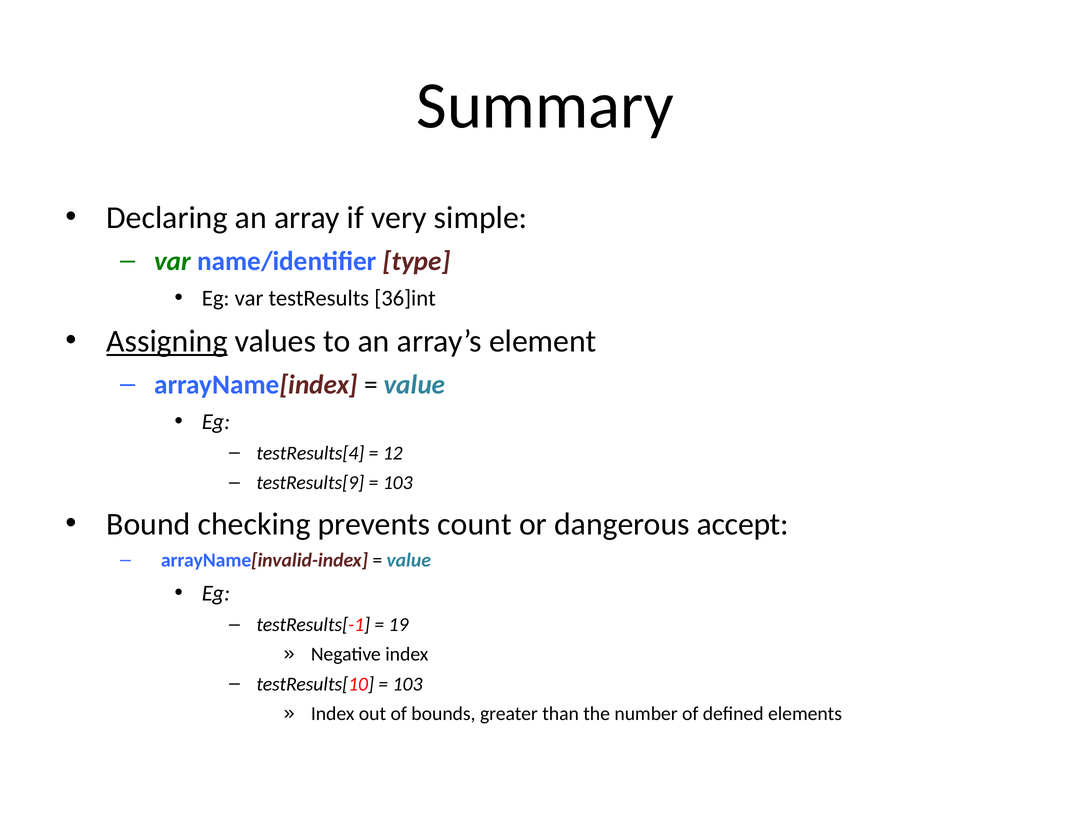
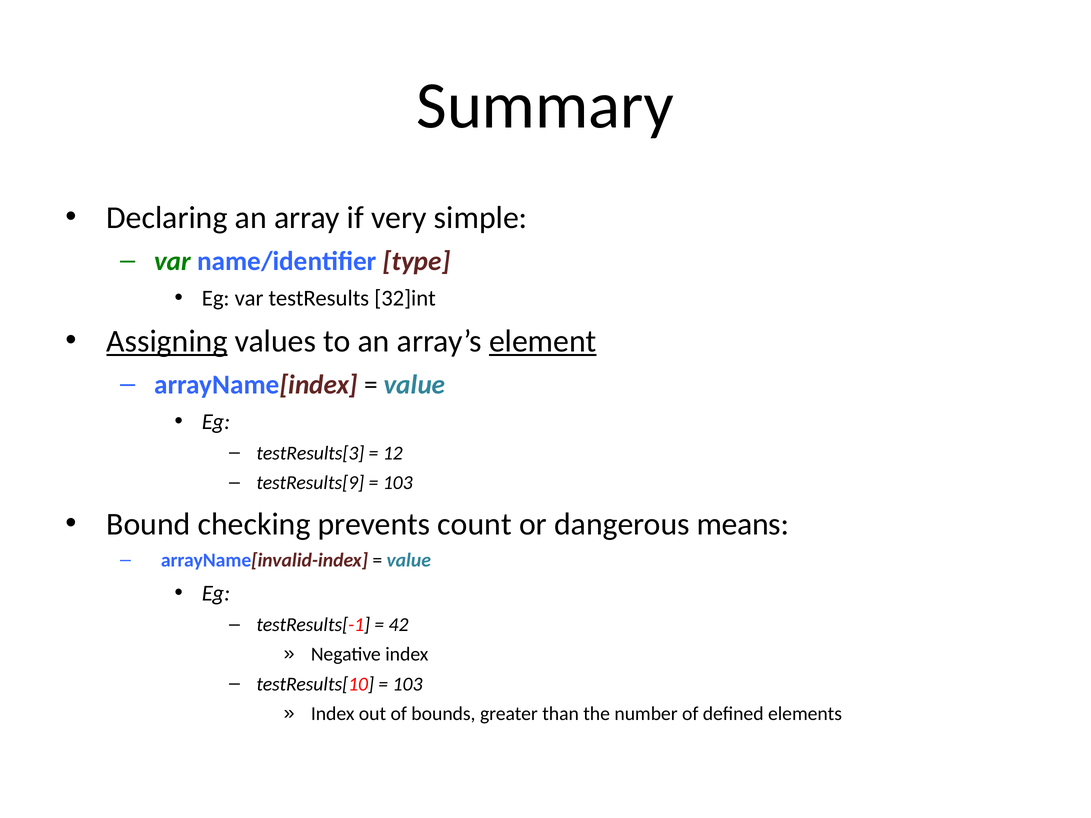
36]int: 36]int -> 32]int
element underline: none -> present
testResults[4: testResults[4 -> testResults[3
accept: accept -> means
19: 19 -> 42
